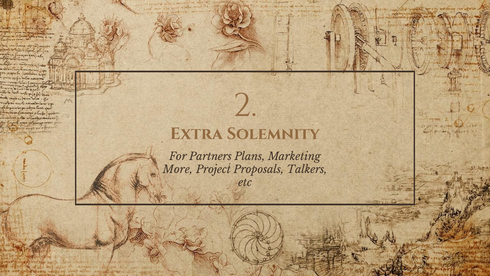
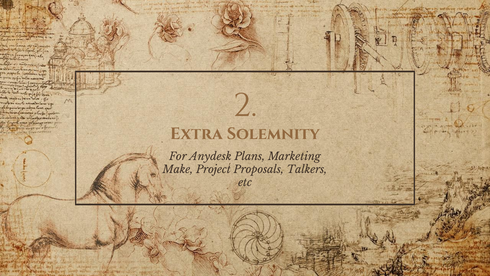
Partners: Partners -> Anydesk
More: More -> Make
